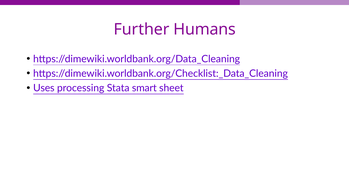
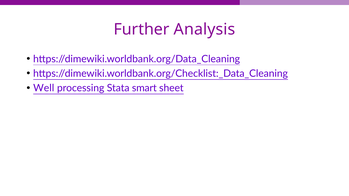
Humans: Humans -> Analysis
Uses: Uses -> Well
